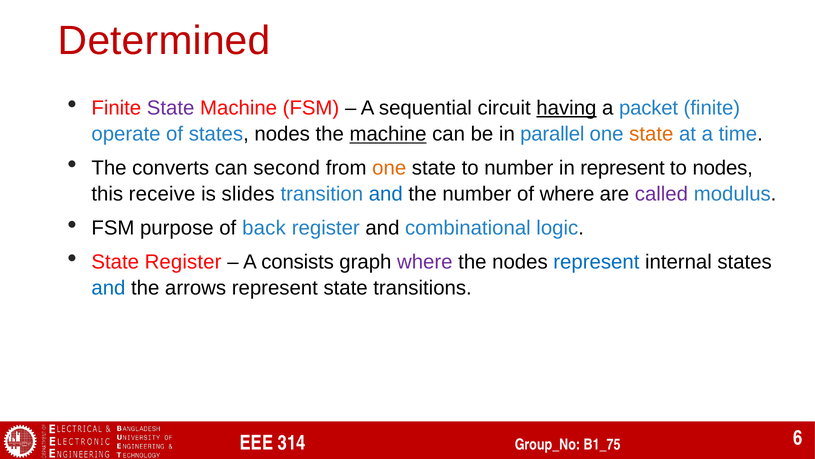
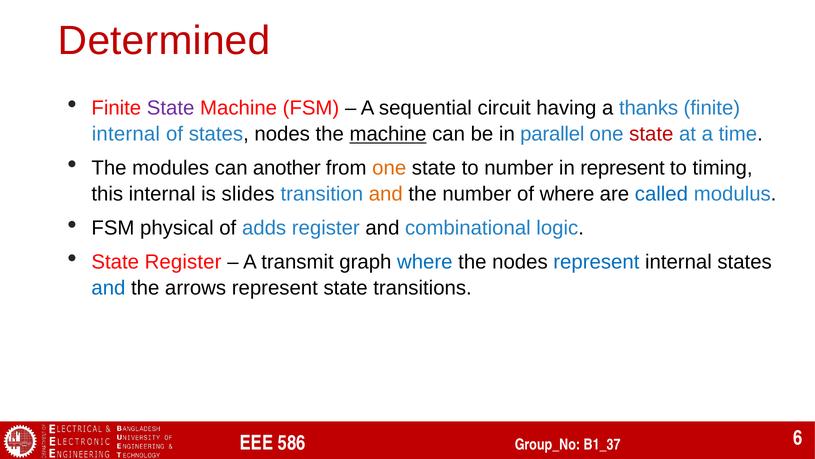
having underline: present -> none
packet: packet -> thanks
operate at (126, 134): operate -> internal
state at (651, 134) colour: orange -> red
converts: converts -> modules
second: second -> another
to nodes: nodes -> timing
this receive: receive -> internal
and at (386, 194) colour: blue -> orange
called colour: purple -> blue
purpose: purpose -> physical
back: back -> adds
consists: consists -> transmit
where at (425, 262) colour: purple -> blue
314: 314 -> 586
B1_75: B1_75 -> B1_37
